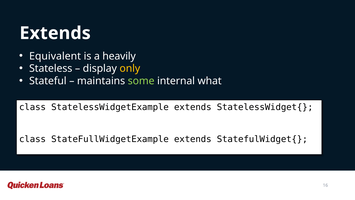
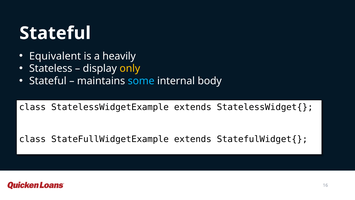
Extends at (55, 33): Extends -> Stateful
some colour: light green -> light blue
what: what -> body
